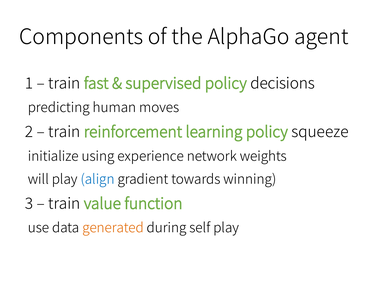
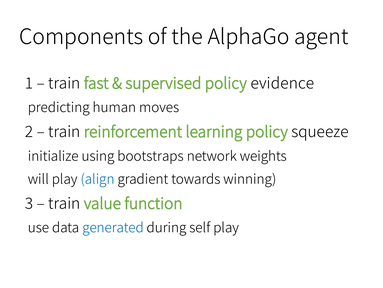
decisions: decisions -> evidence
experience: experience -> bootstraps
generated colour: orange -> blue
